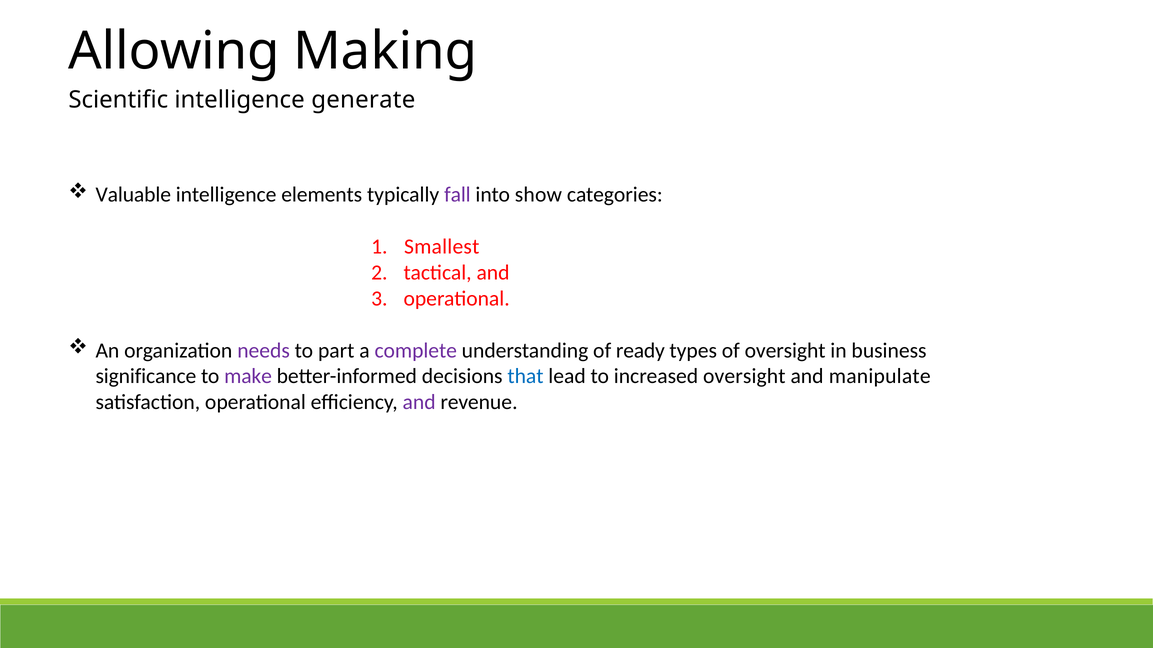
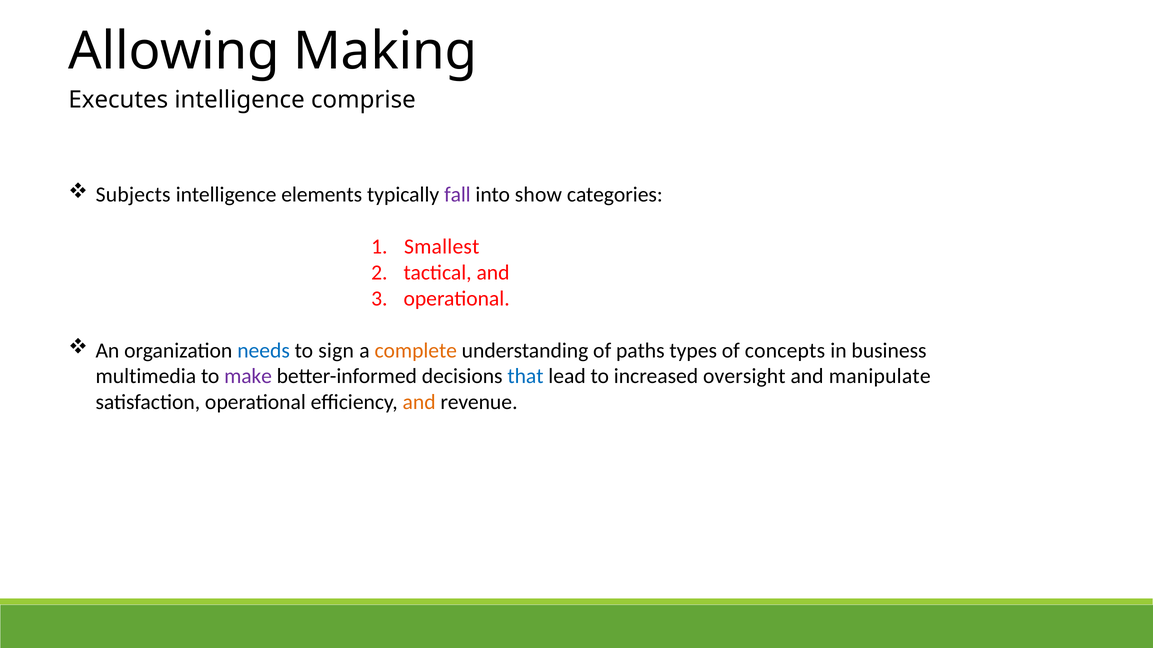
Scientific: Scientific -> Executes
generate: generate -> comprise
Valuable: Valuable -> Subjects
needs colour: purple -> blue
part: part -> sign
complete colour: purple -> orange
ready: ready -> paths
of oversight: oversight -> concepts
significance: significance -> multimedia
and at (419, 403) colour: purple -> orange
